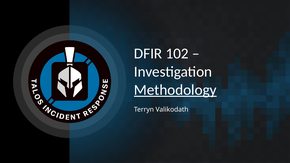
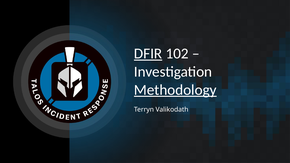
DFIR underline: none -> present
